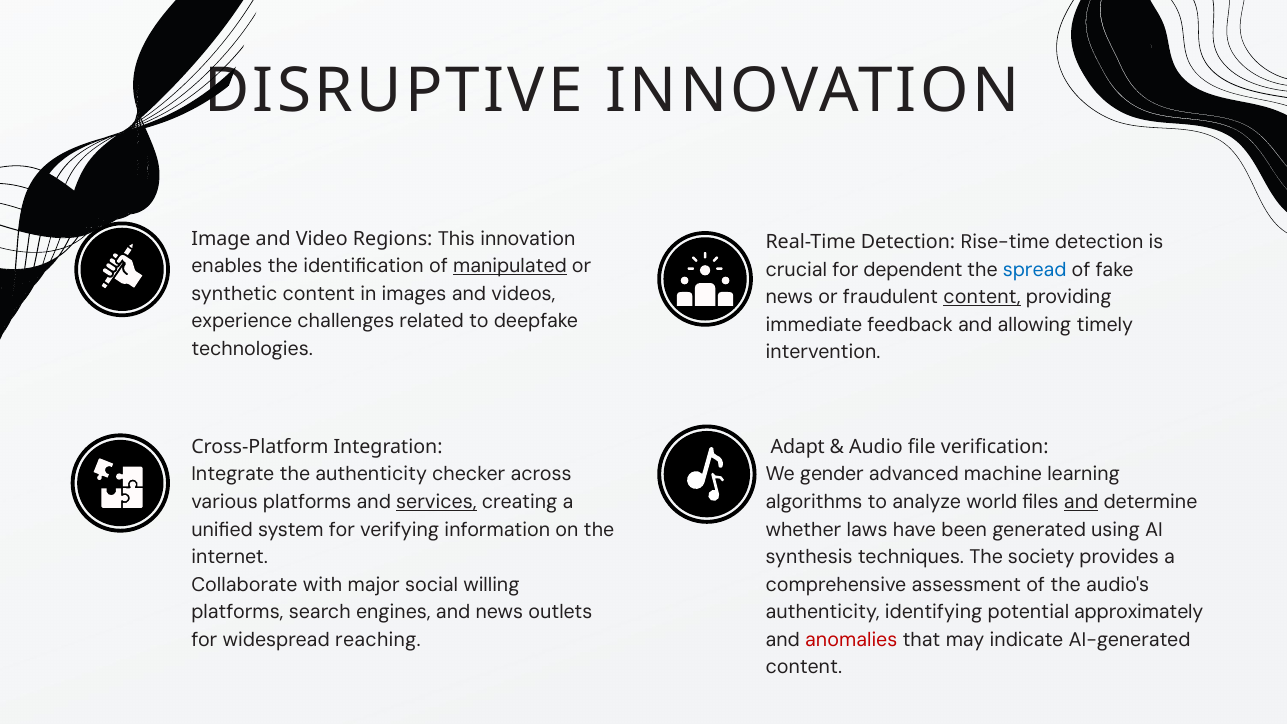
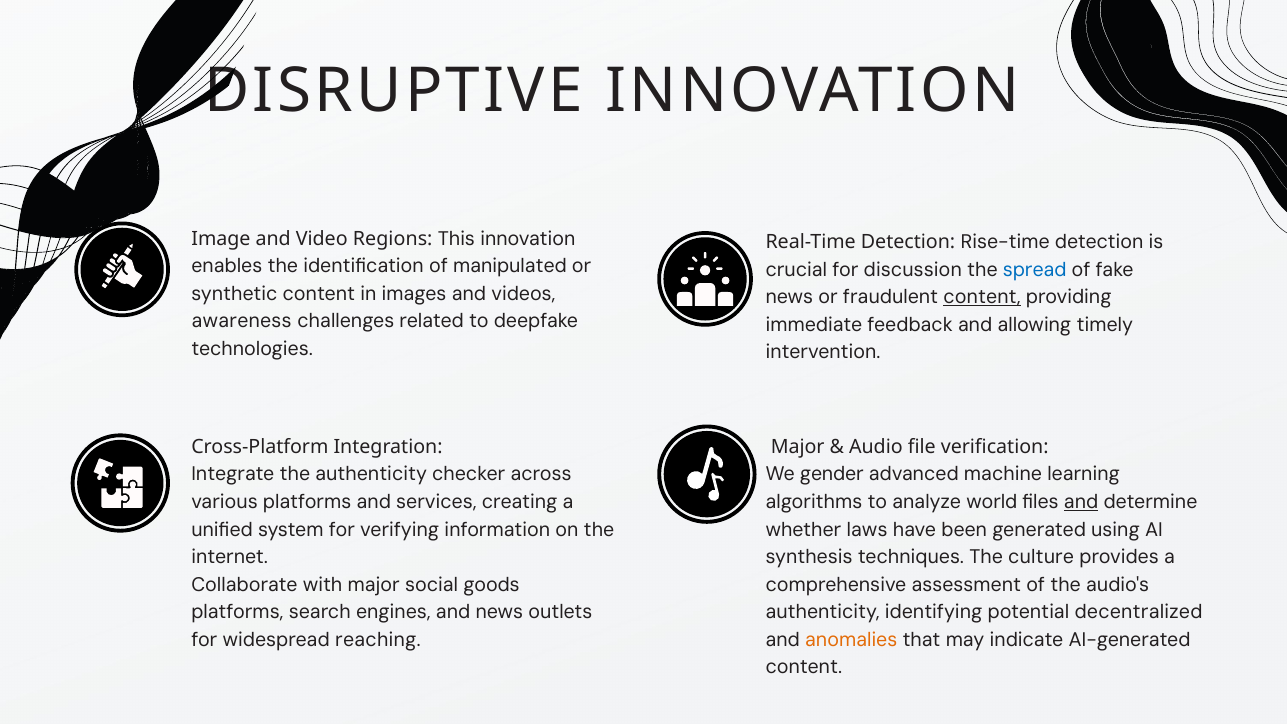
manipulated underline: present -> none
dependent: dependent -> discussion
experience: experience -> awareness
Adapt at (798, 447): Adapt -> Major
services underline: present -> none
society: society -> culture
willing: willing -> goods
approximately: approximately -> decentralized
anomalies colour: red -> orange
